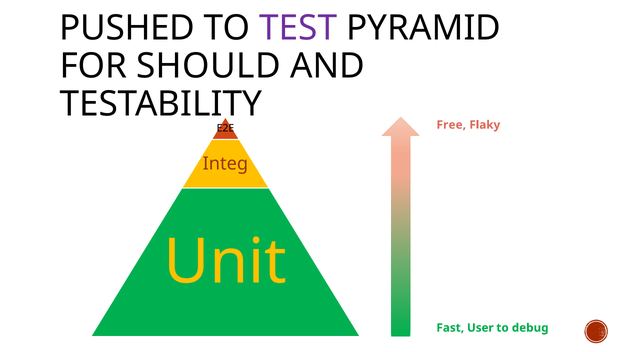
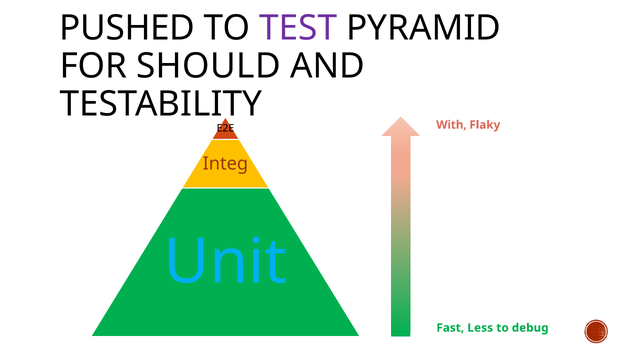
Free: Free -> With
Unit colour: yellow -> light blue
User: User -> Less
